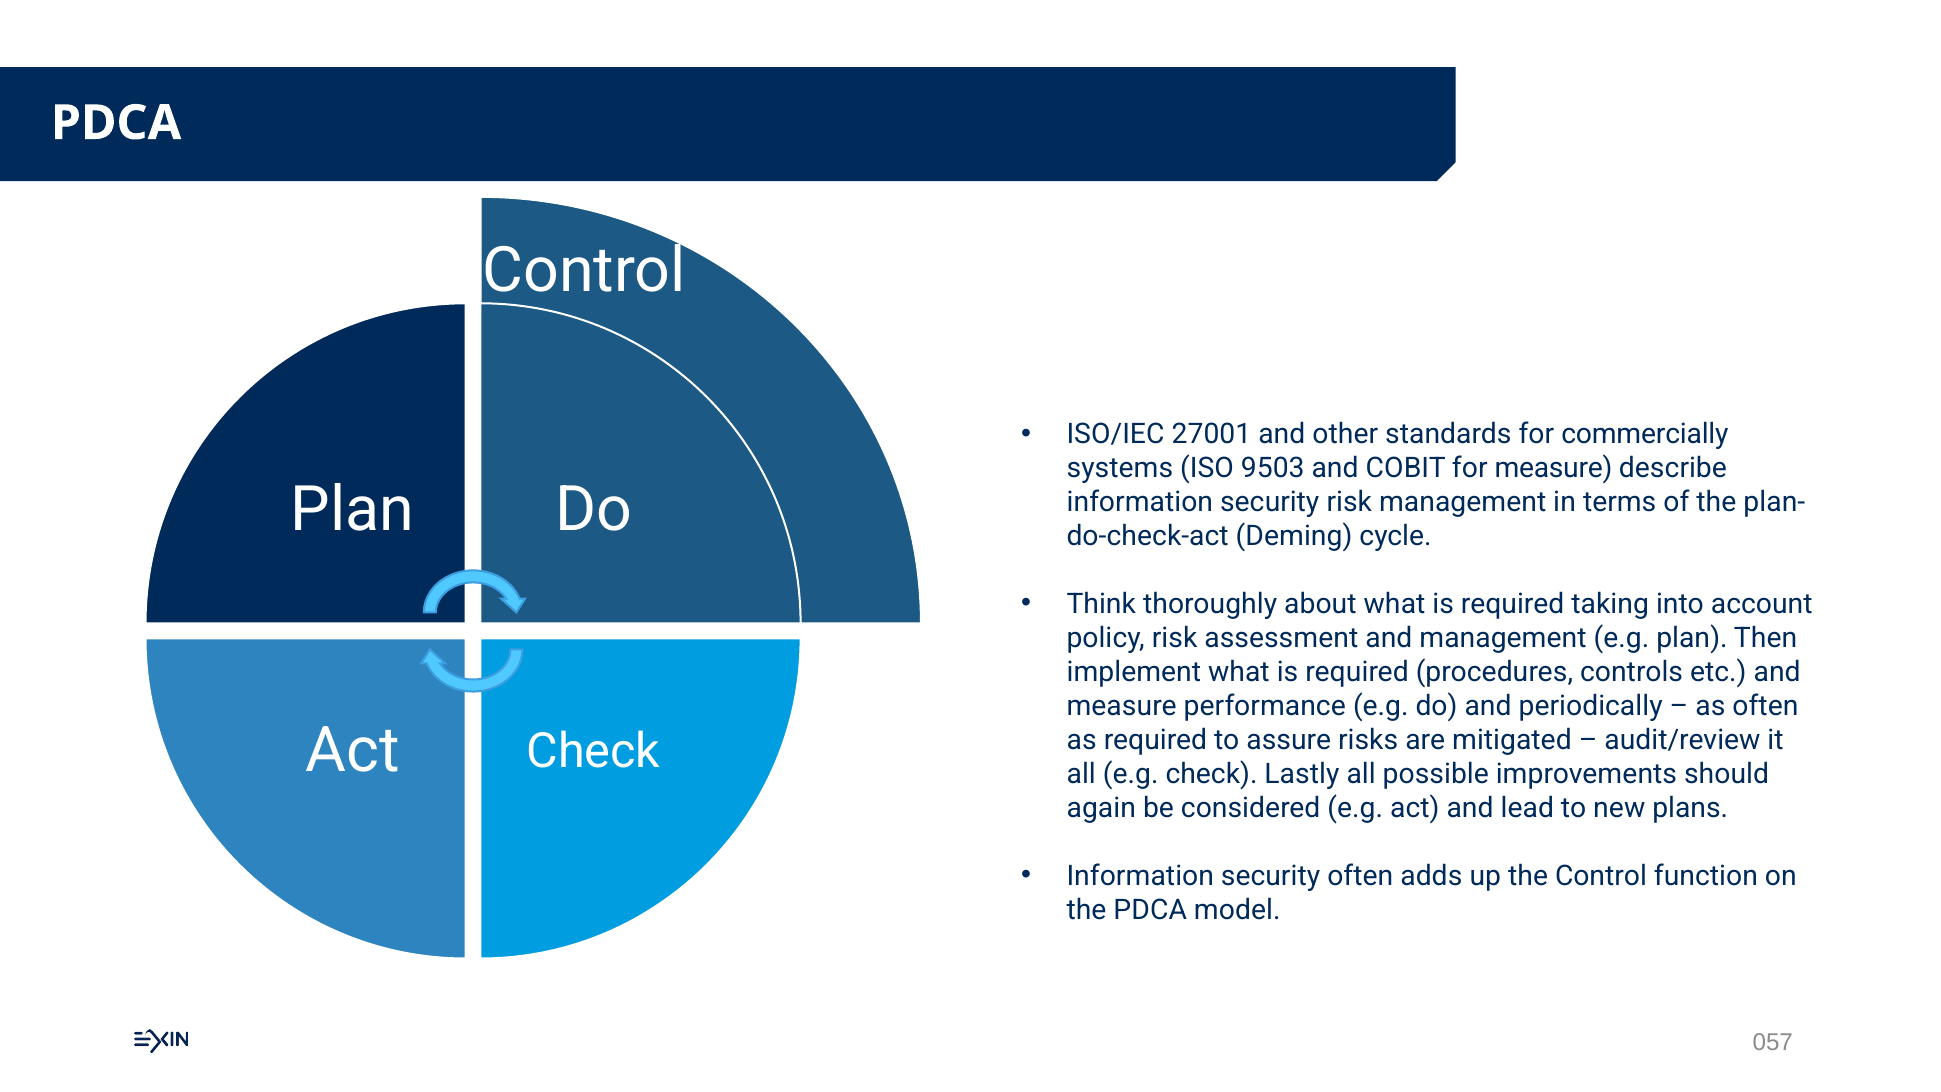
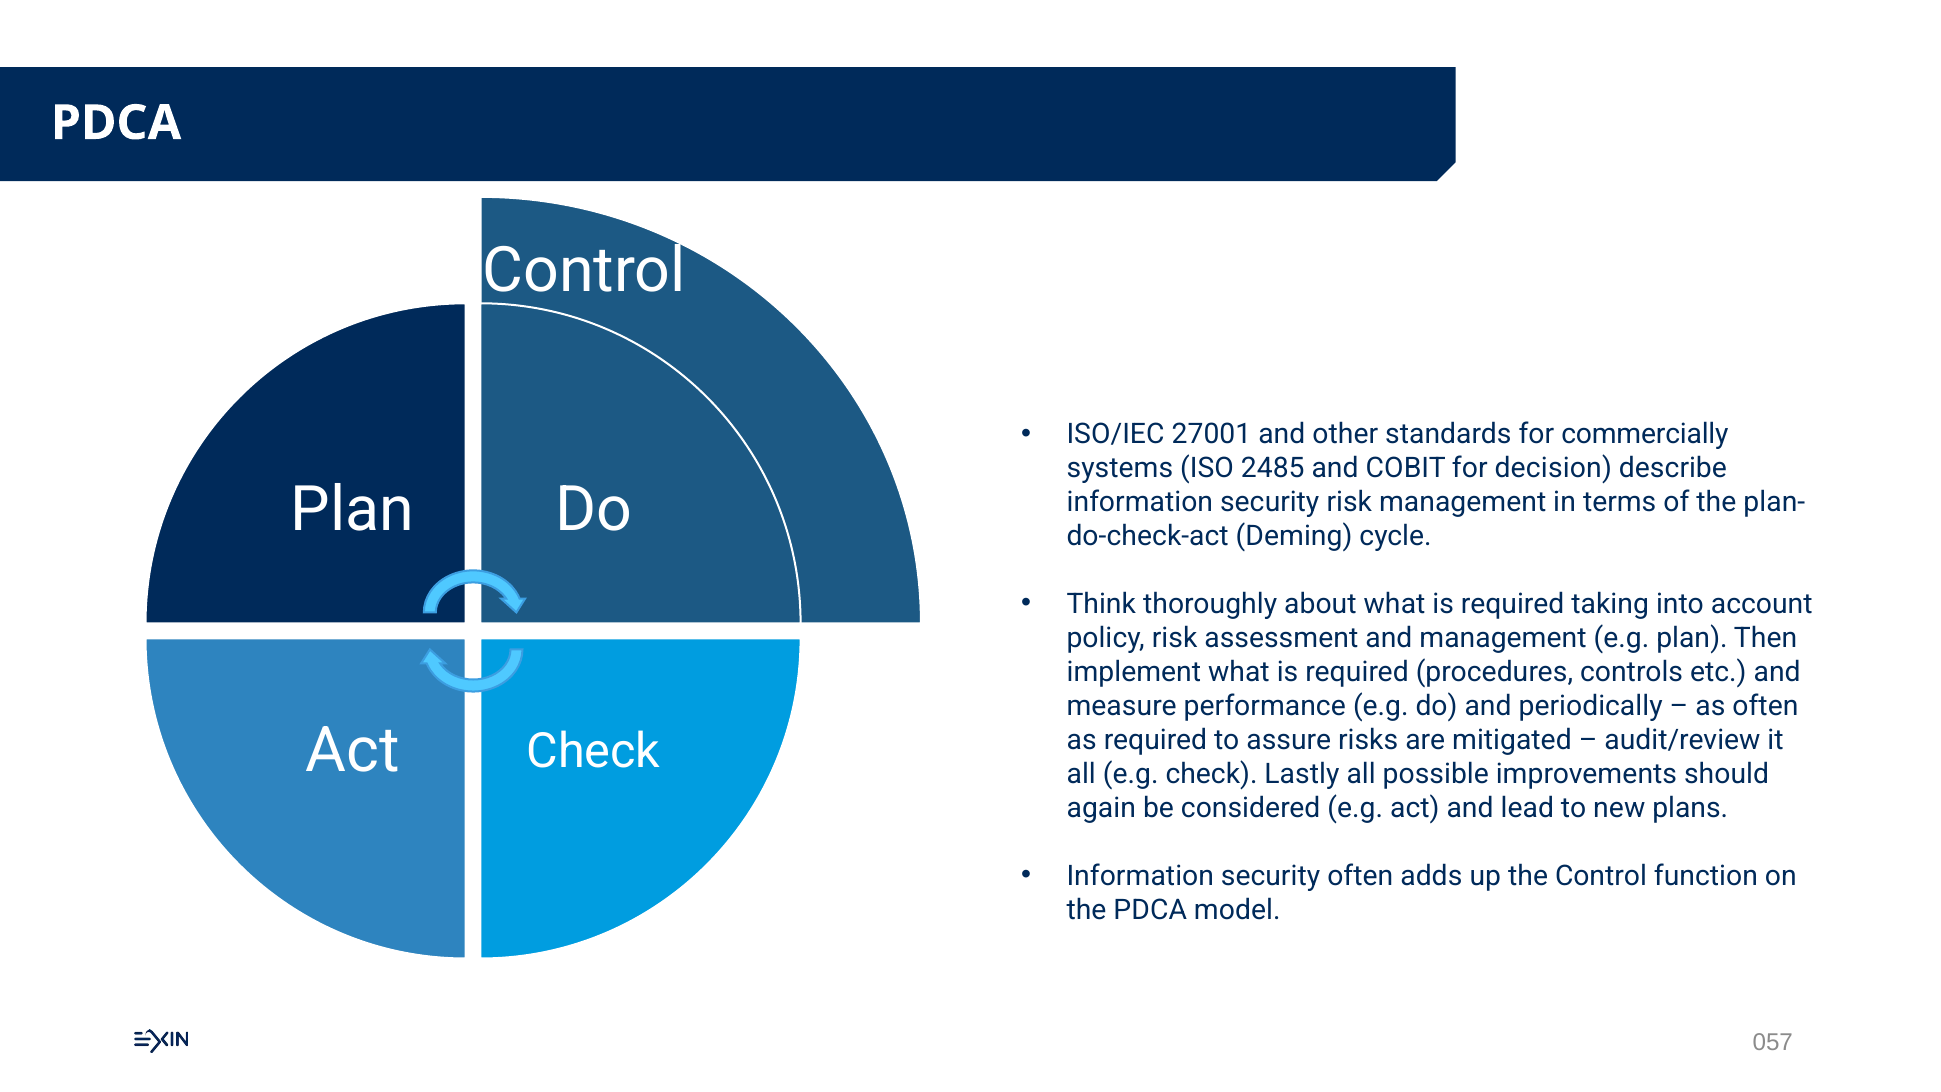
9503: 9503 -> 2485
for measure: measure -> decision
